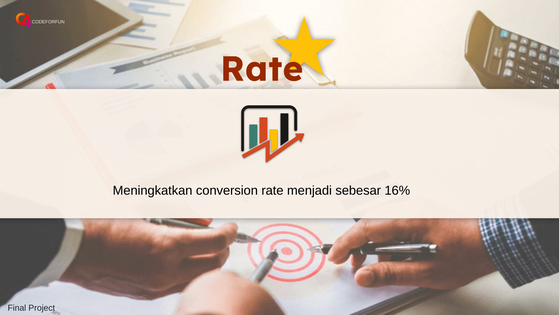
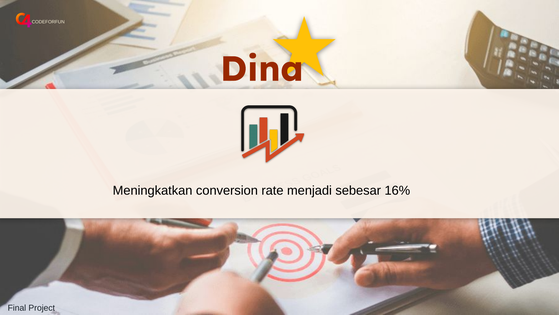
Rate at (262, 69): Rate -> Dina
